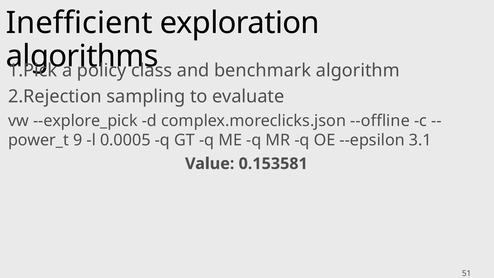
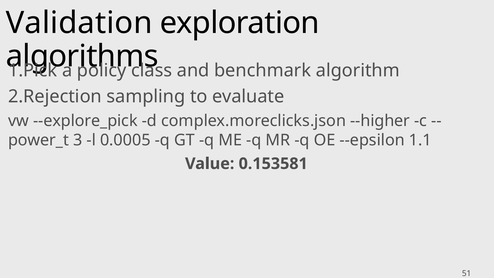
Inefficient: Inefficient -> Validation
--offline: --offline -> --higher
9: 9 -> 3
3.1: 3.1 -> 1.1
